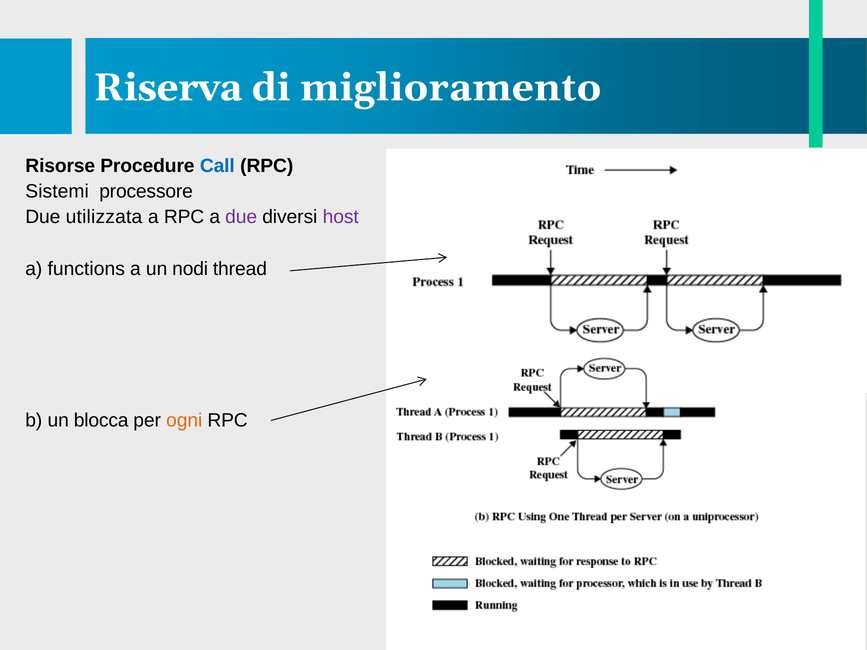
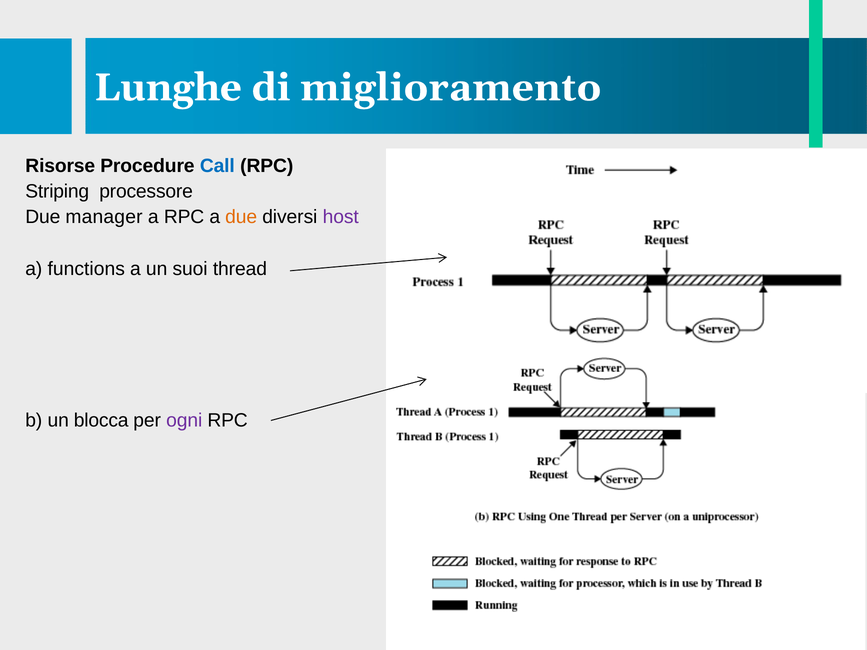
Riserva: Riserva -> Lunghe
Sistemi: Sistemi -> Striping
utilizzata: utilizzata -> manager
due at (241, 217) colour: purple -> orange
nodi: nodi -> suoi
ogni colour: orange -> purple
